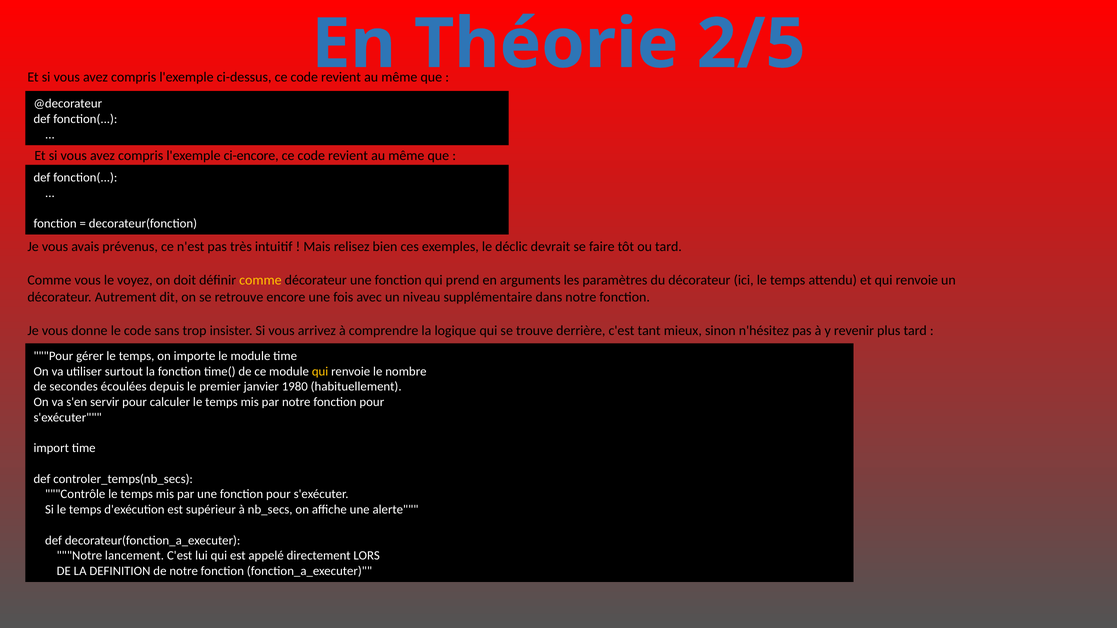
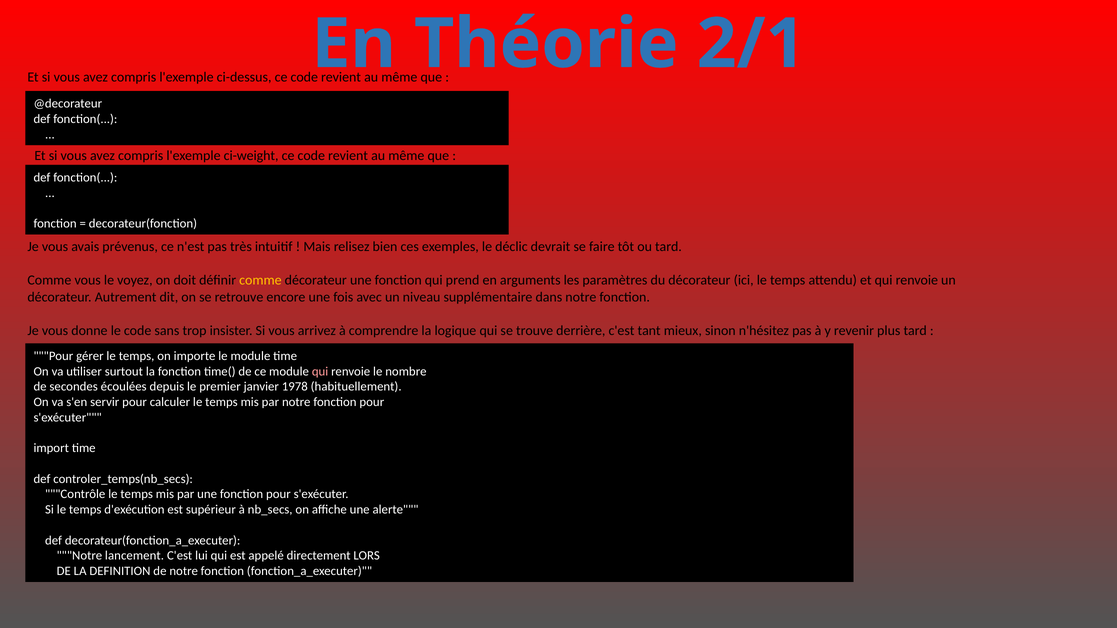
2/5: 2/5 -> 2/1
ci-encore: ci-encore -> ci-weight
qui at (320, 372) colour: yellow -> pink
1980: 1980 -> 1978
